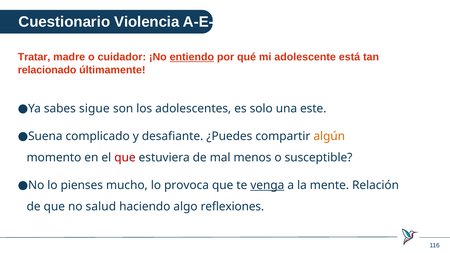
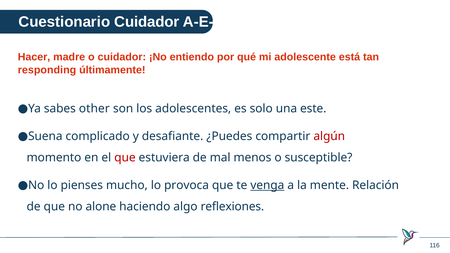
Cuestionario Violencia: Violencia -> Cuidador
Tratar: Tratar -> Hacer
entiendo underline: present -> none
relacionado: relacionado -> responding
sigue: sigue -> other
algún colour: orange -> red
salud: salud -> alone
